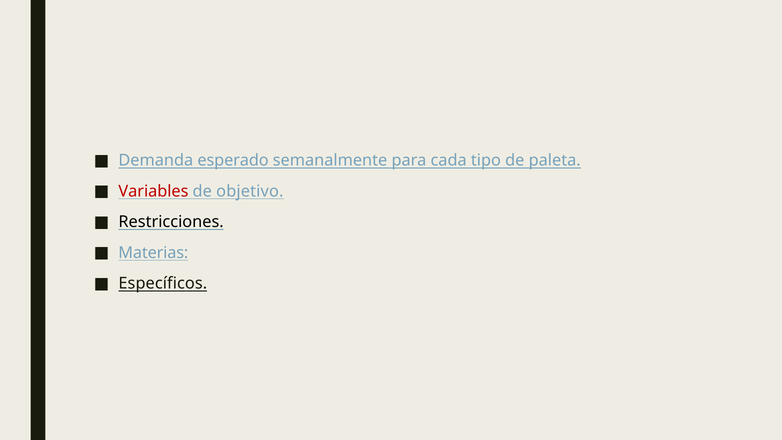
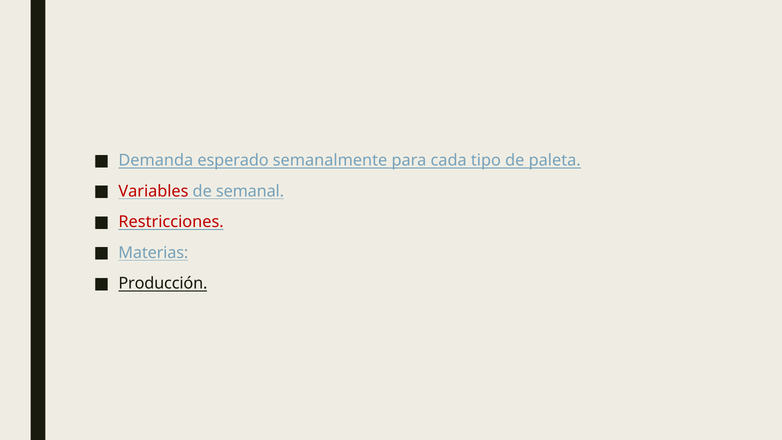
objetivo: objetivo -> semanal
Restricciones colour: black -> red
Específicos: Específicos -> Producción
